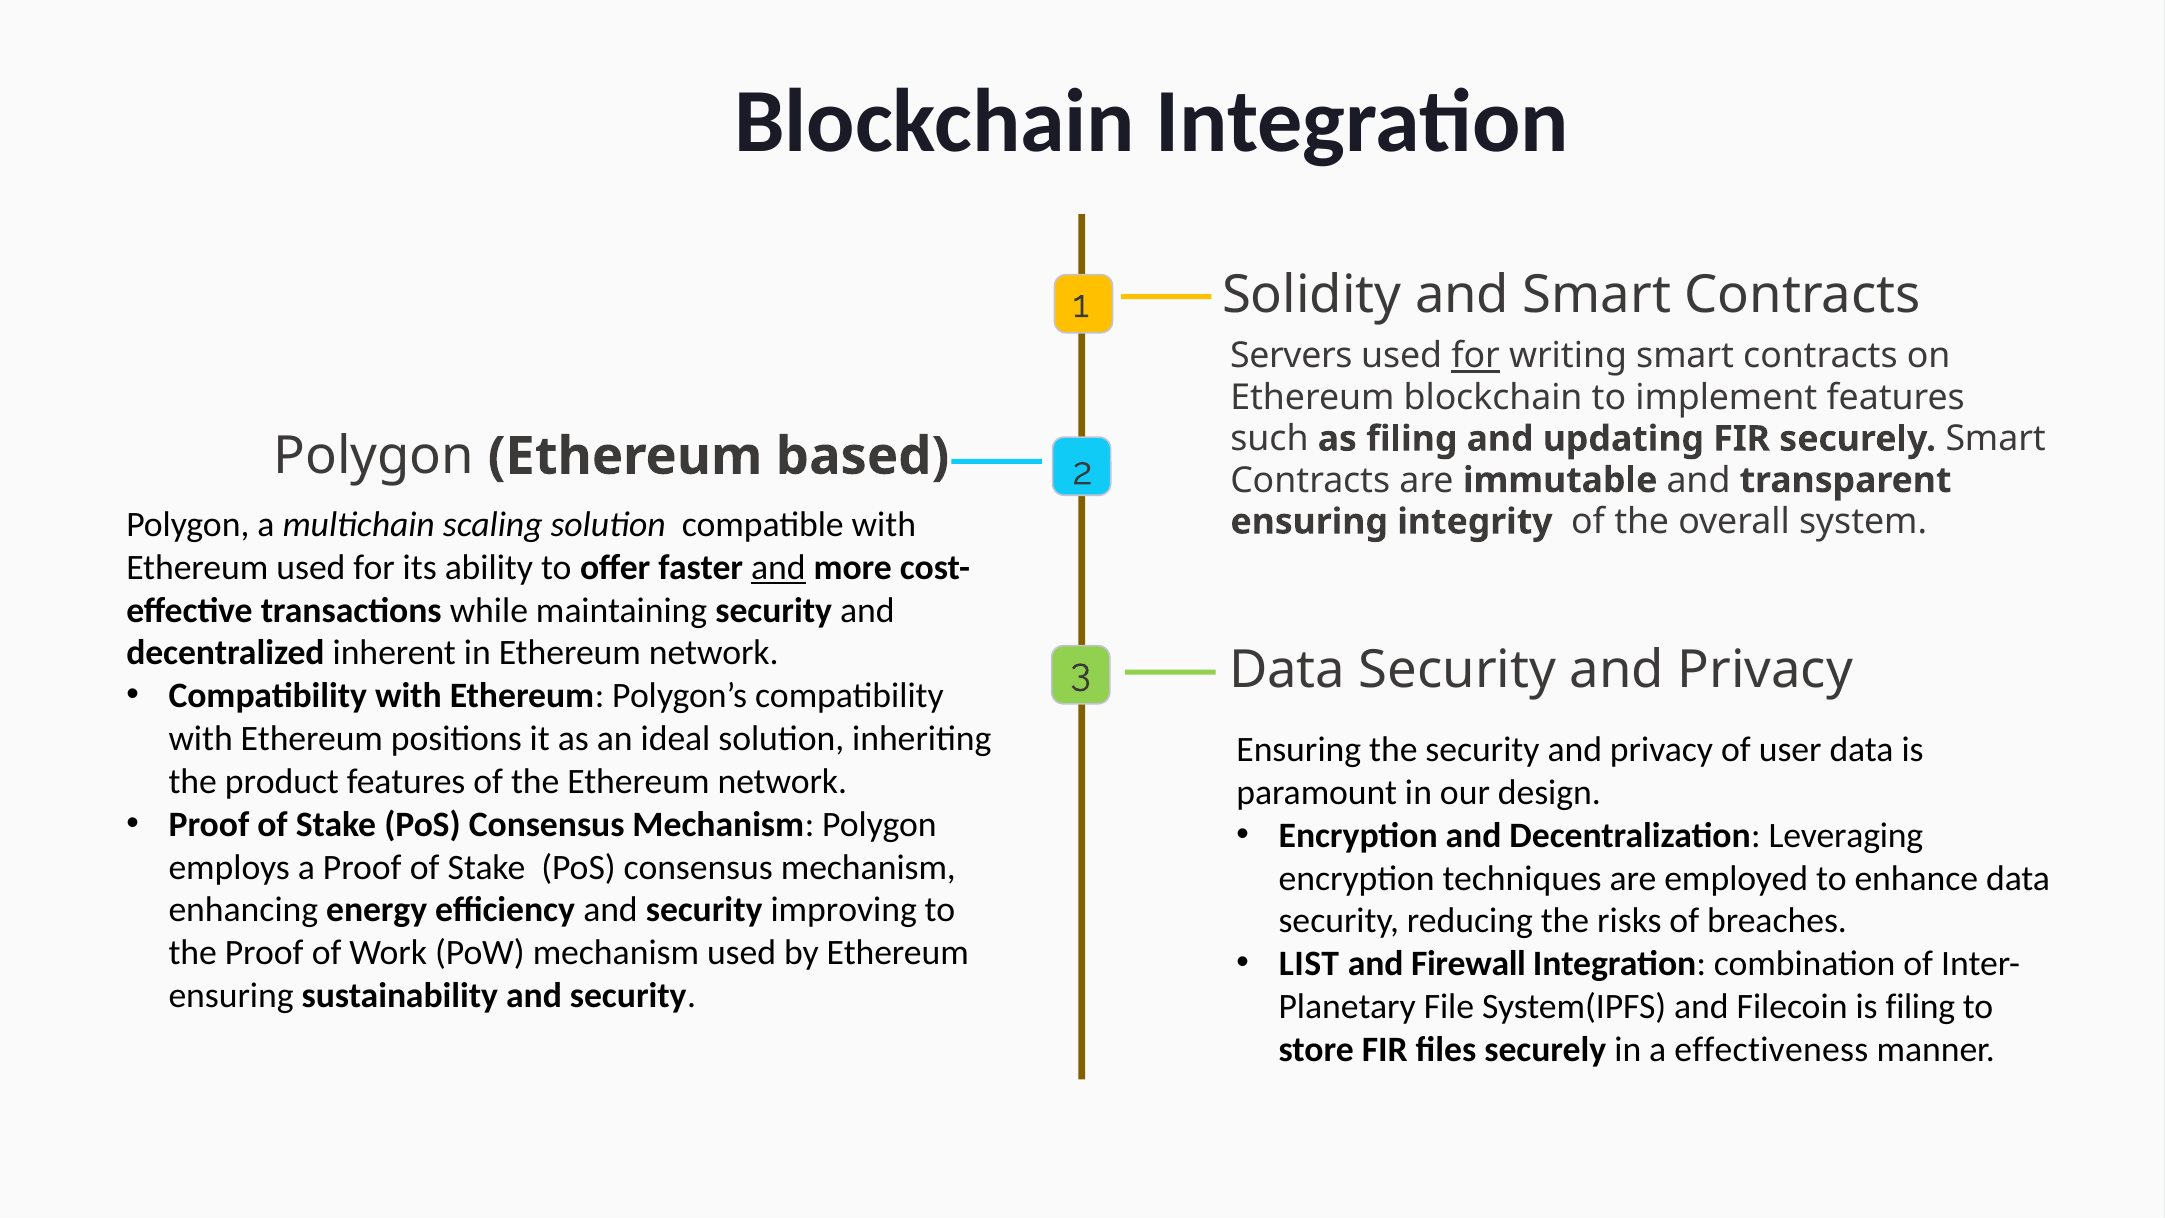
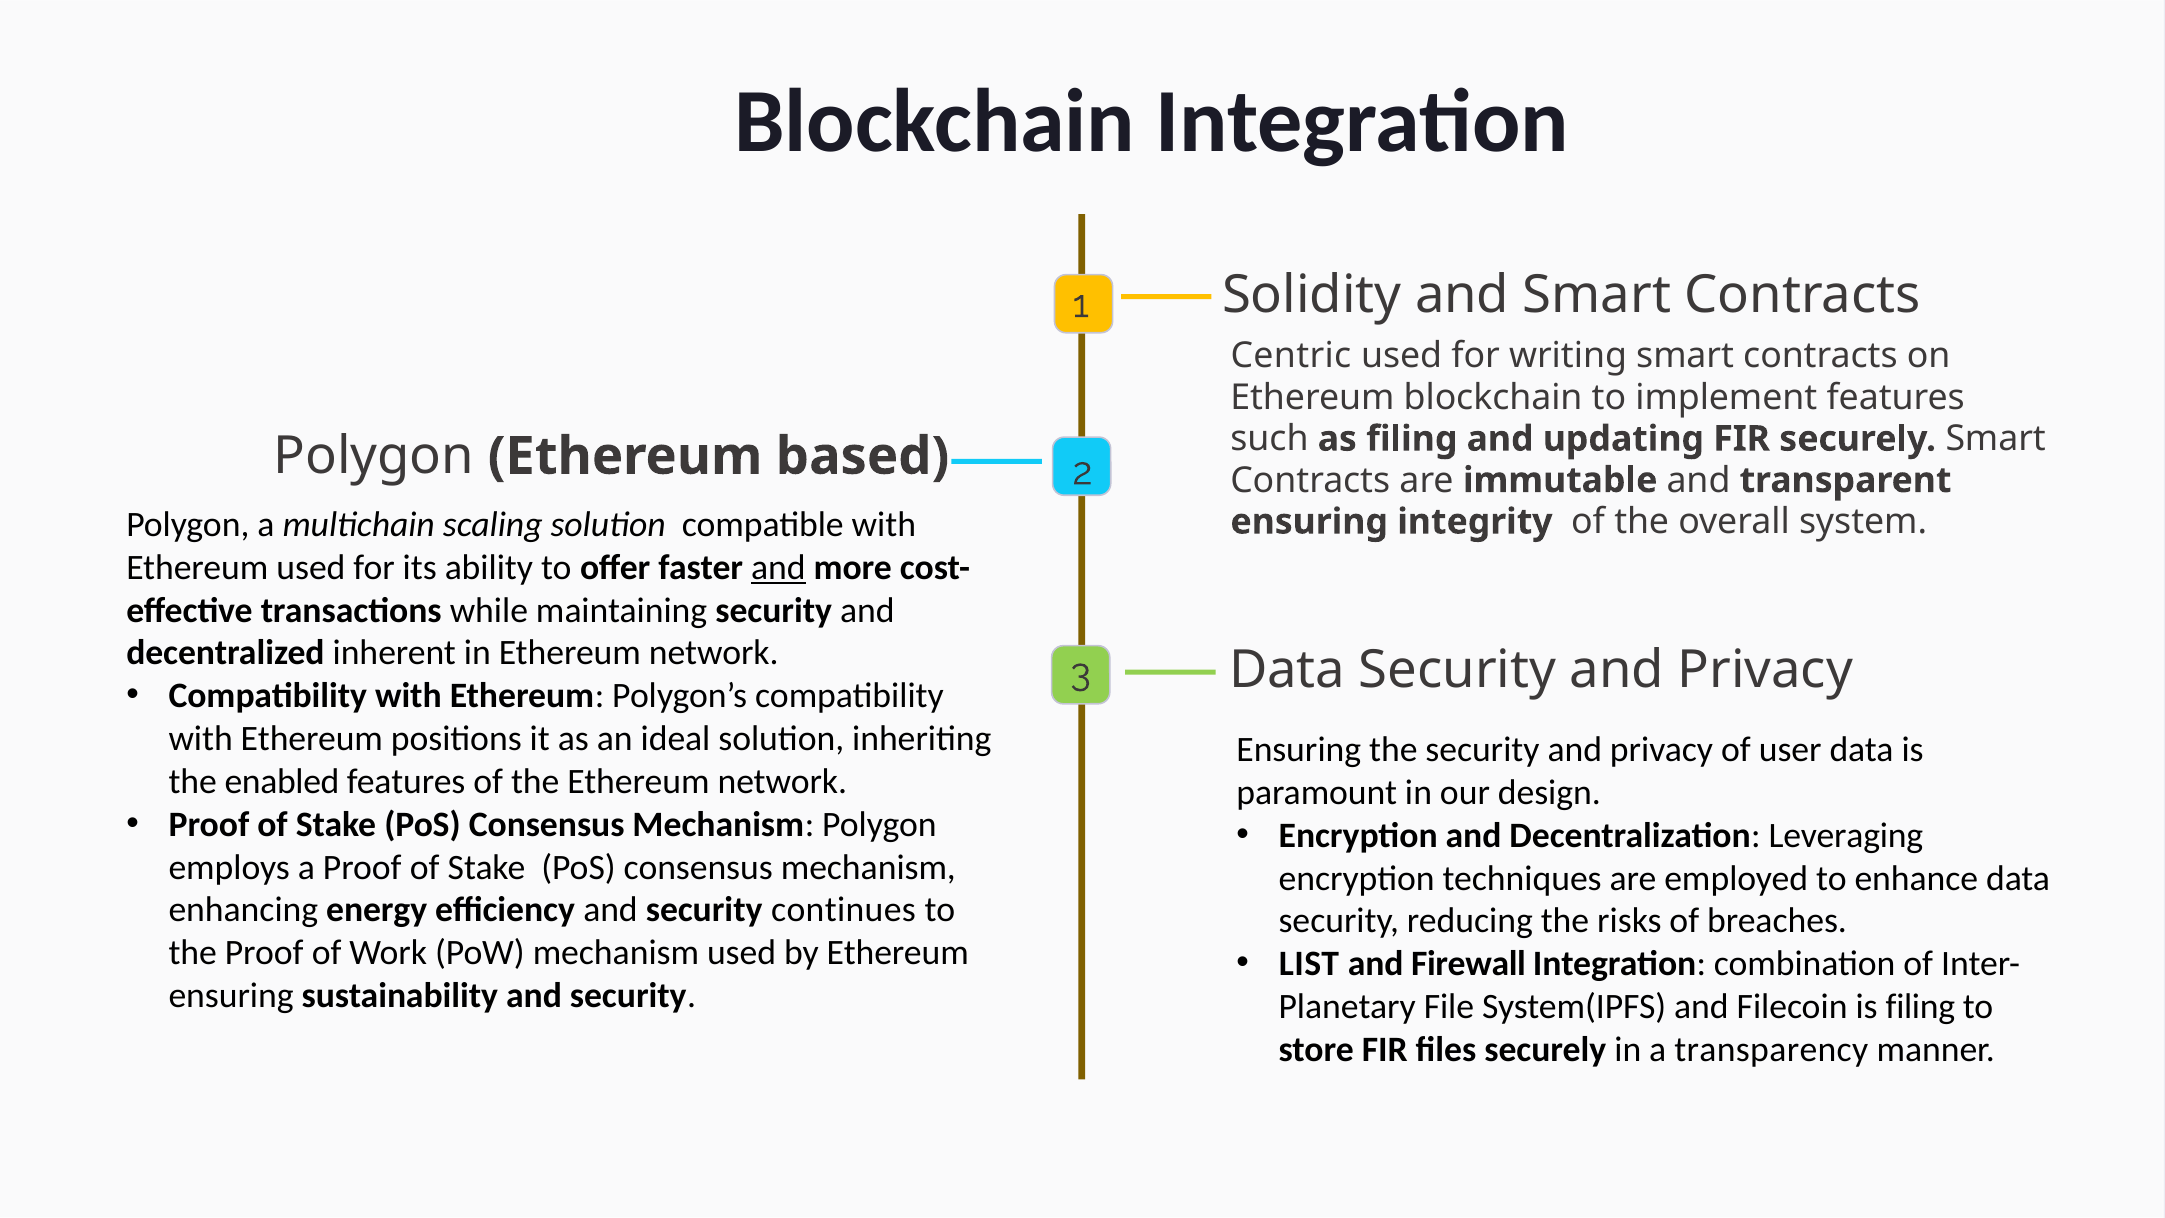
Servers: Servers -> Centric
for at (1476, 356) underline: present -> none
product: product -> enabled
improving: improving -> continues
effectiveness: effectiveness -> transparency
